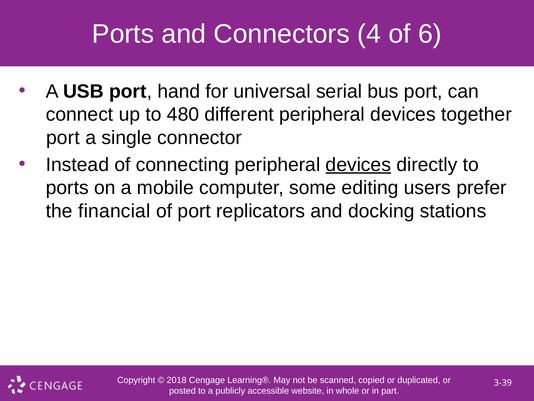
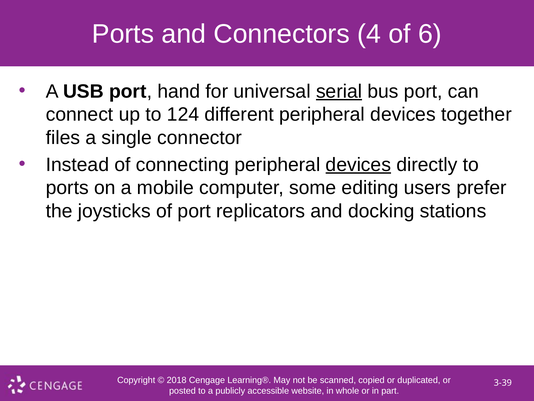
serial underline: none -> present
480: 480 -> 124
port at (63, 137): port -> files
financial: financial -> joysticks
